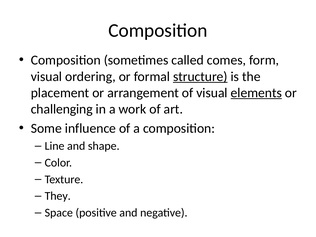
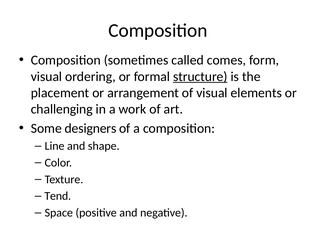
elements underline: present -> none
influence: influence -> designers
They: They -> Tend
